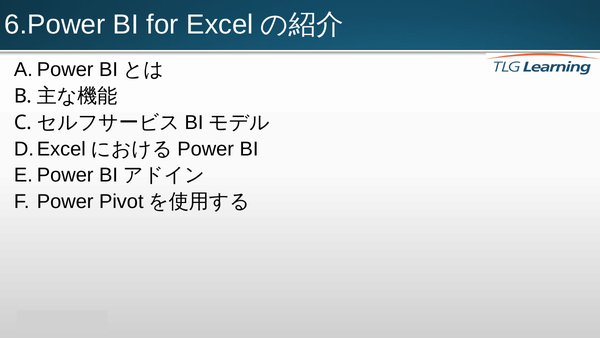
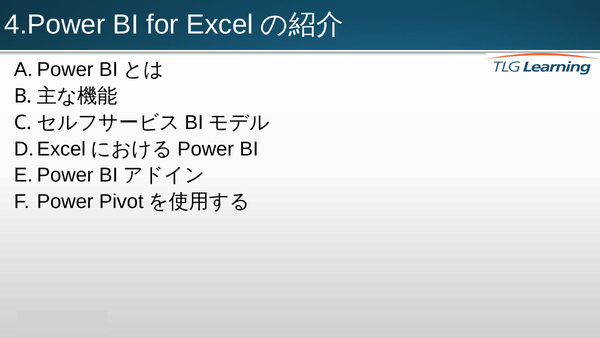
6.Power: 6.Power -> 4.Power
